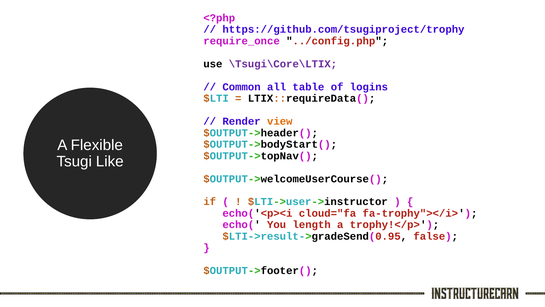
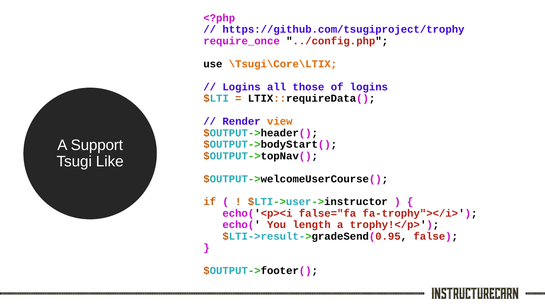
\Tsugi\Core\LTIX colour: purple -> orange
Common at (242, 87): Common -> Logins
table: table -> those
Flexible: Flexible -> Support
cloud="fa: cloud="fa -> false="fa
